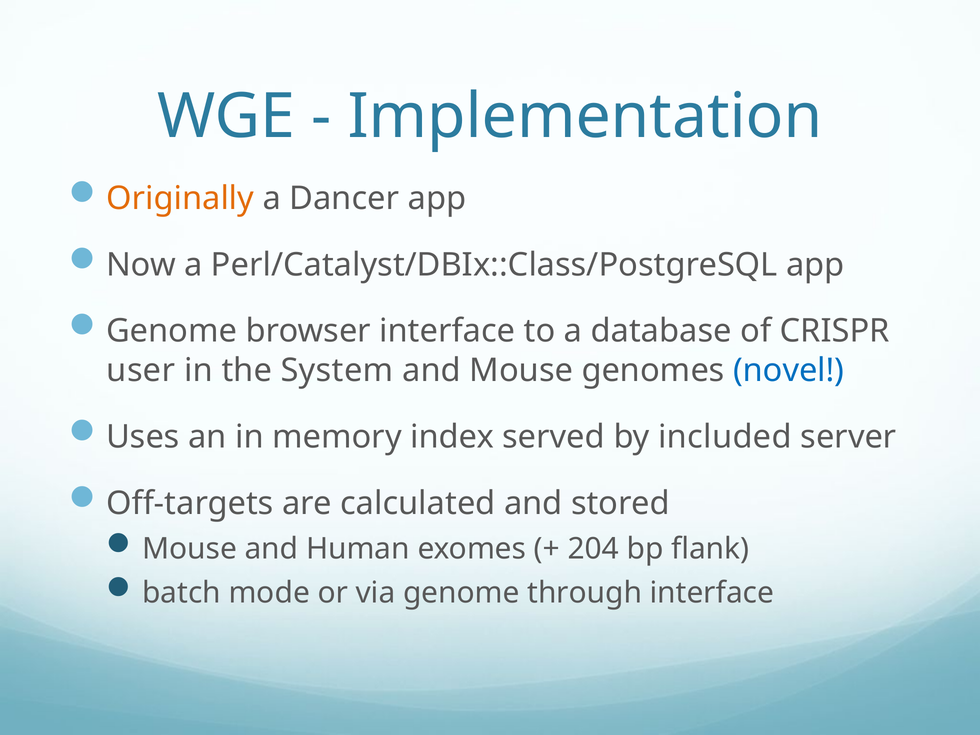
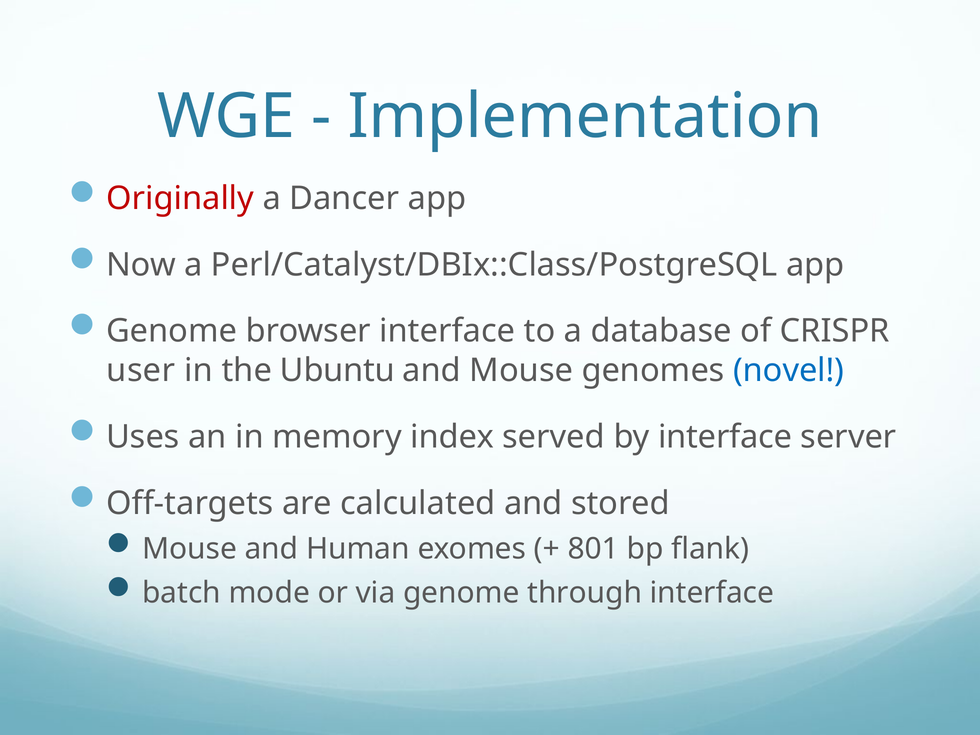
Originally colour: orange -> red
System: System -> Ubuntu
by included: included -> interface
204: 204 -> 801
